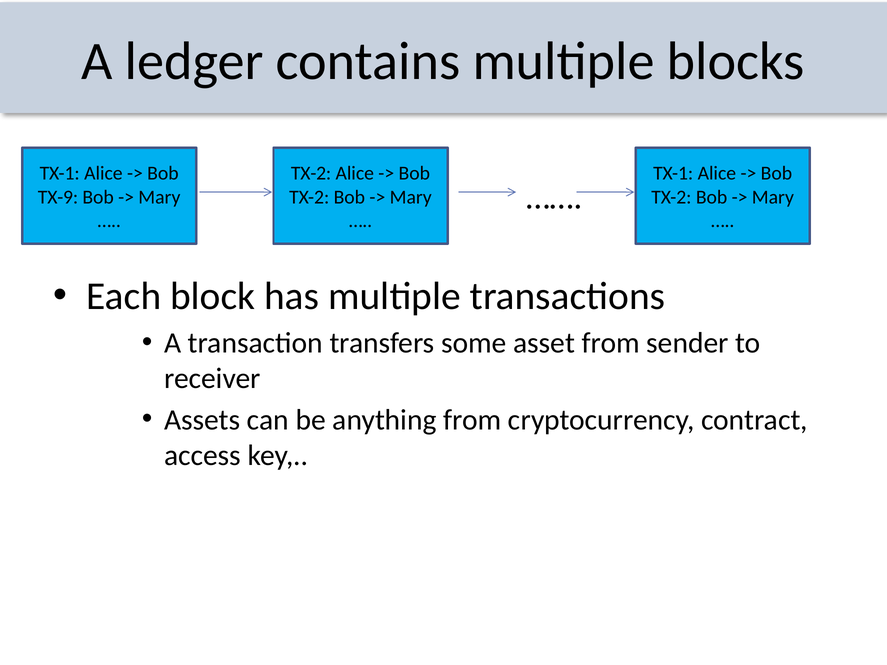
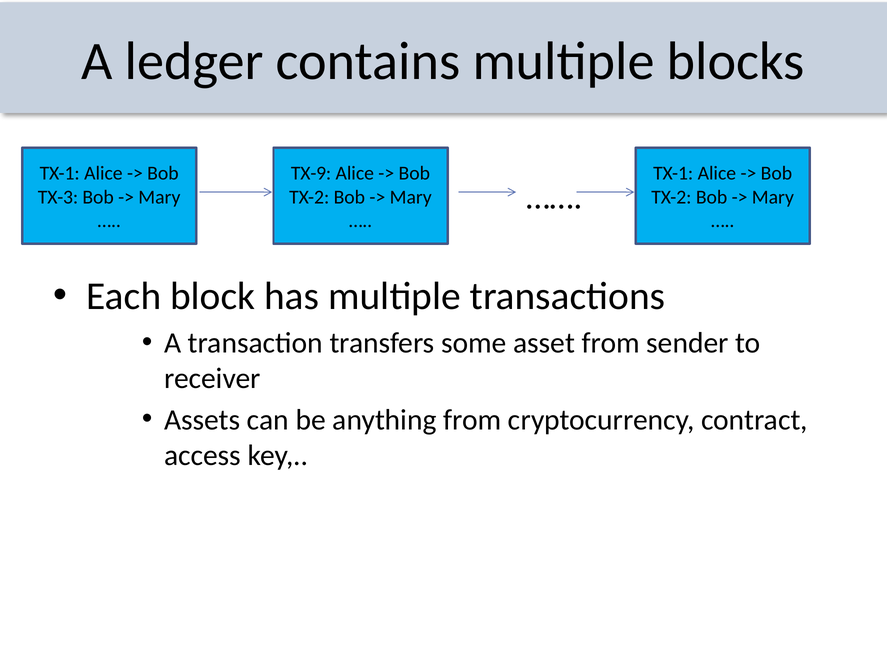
TX-2 at (311, 174): TX-2 -> TX-9
TX-9: TX-9 -> TX-3
